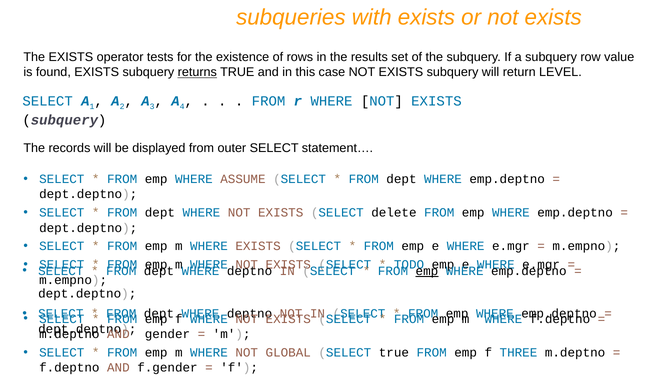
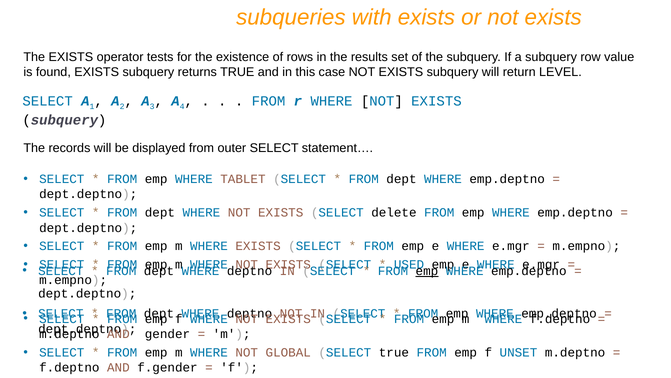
returns underline: present -> none
ASSUME: ASSUME -> TABLET
TODO: TODO -> USED
THREE: THREE -> UNSET
